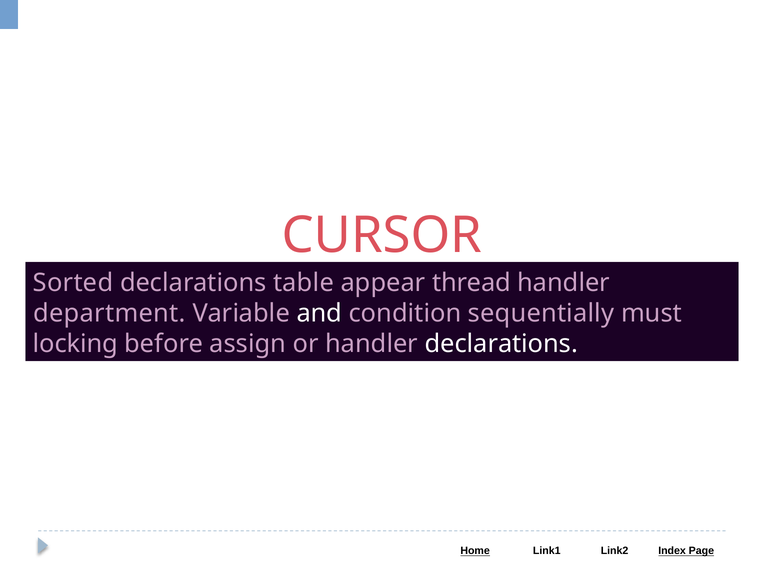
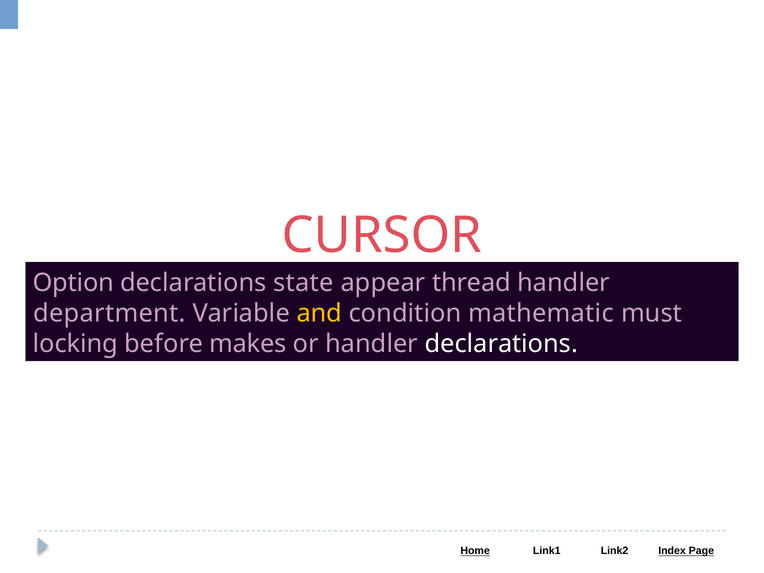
Sorted: Sorted -> Option
table: table -> state
and colour: white -> yellow
sequentially: sequentially -> mathematic
assign: assign -> makes
